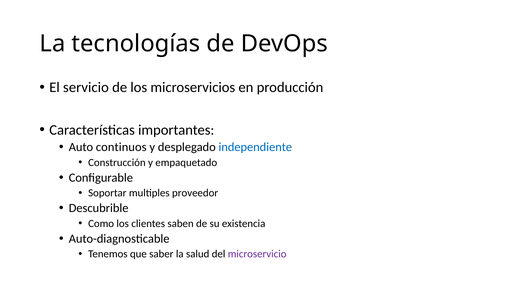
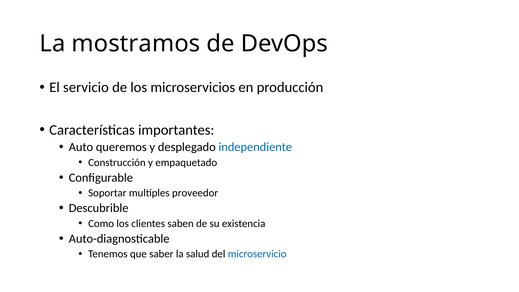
tecnologías: tecnologías -> mostramos
continuos: continuos -> queremos
microservicio colour: purple -> blue
